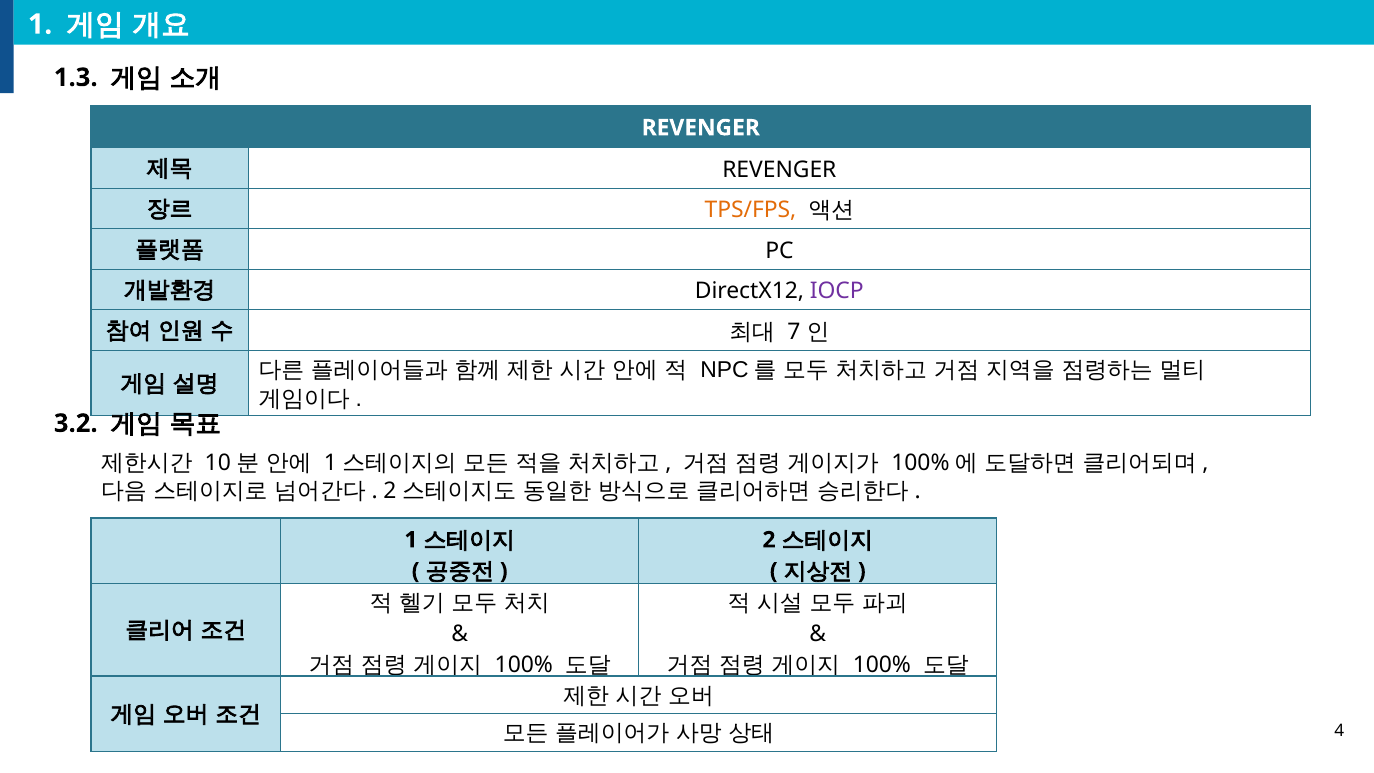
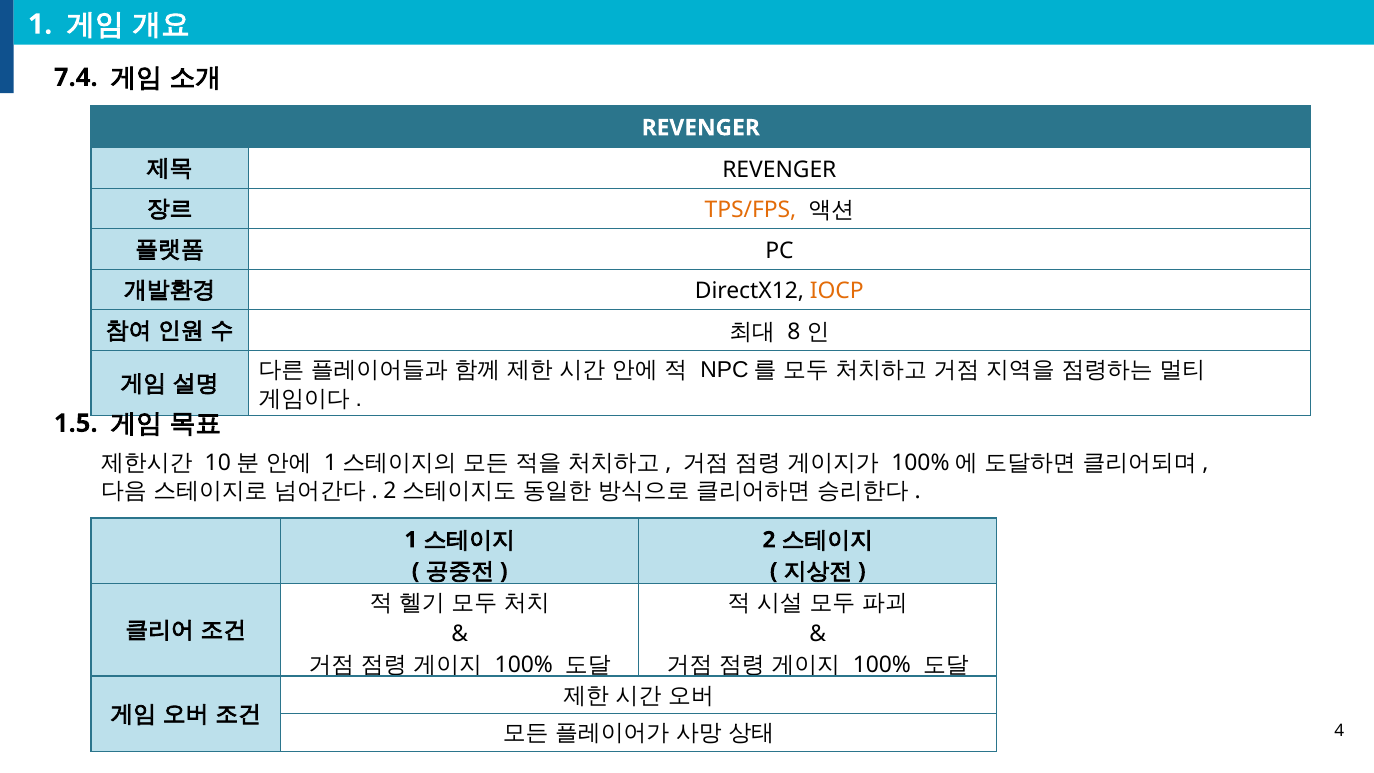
1.3: 1.3 -> 7.4
IOCP colour: purple -> orange
7: 7 -> 8
3.2: 3.2 -> 1.5
